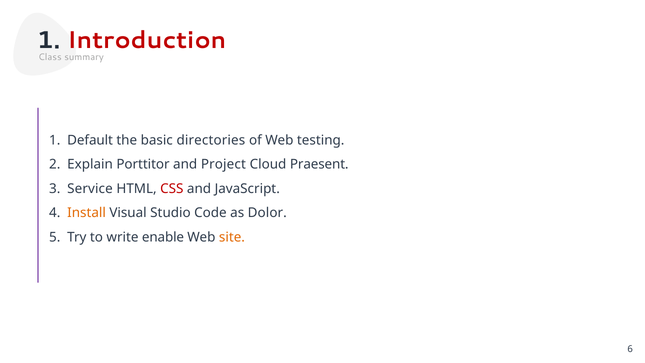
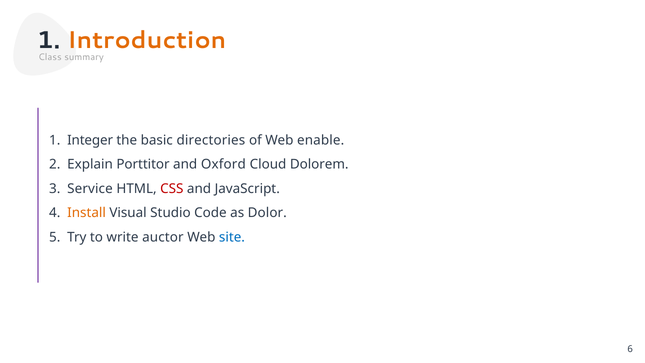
Introduction colour: red -> orange
Default: Default -> Integer
testing: testing -> enable
Project: Project -> Oxford
Praesent: Praesent -> Dolorem
enable: enable -> auctor
site colour: orange -> blue
